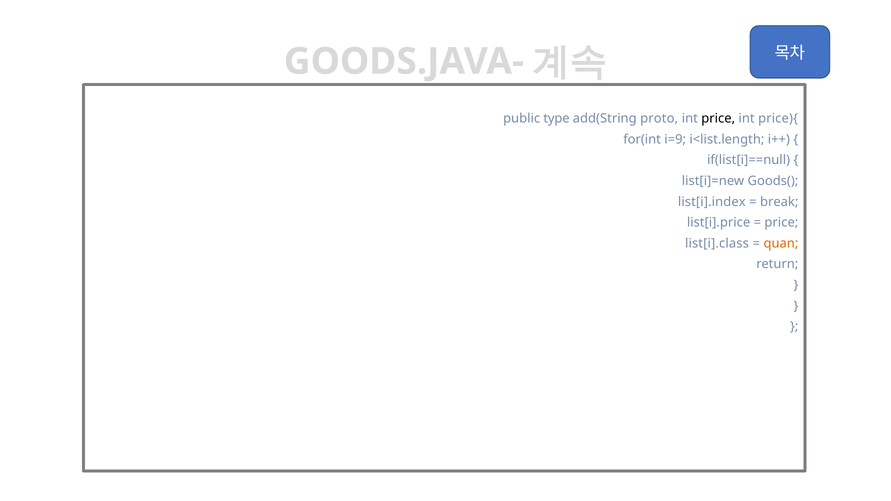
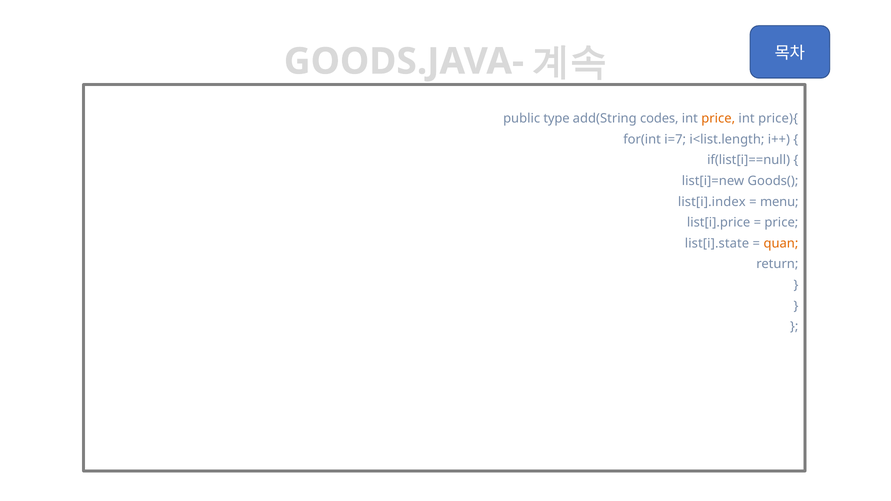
proto: proto -> codes
price at (718, 119) colour: black -> orange
i=9: i=9 -> i=7
break: break -> menu
list[i].class: list[i].class -> list[i].state
